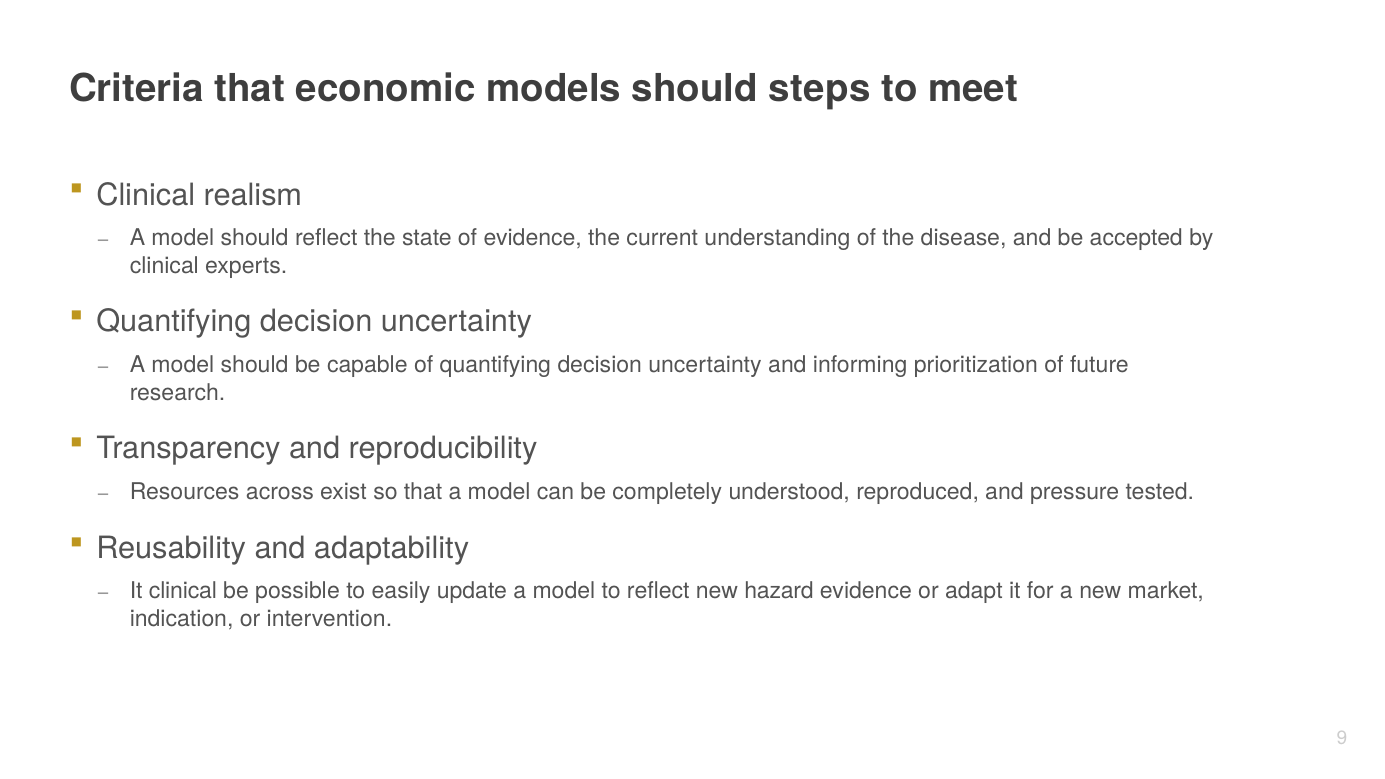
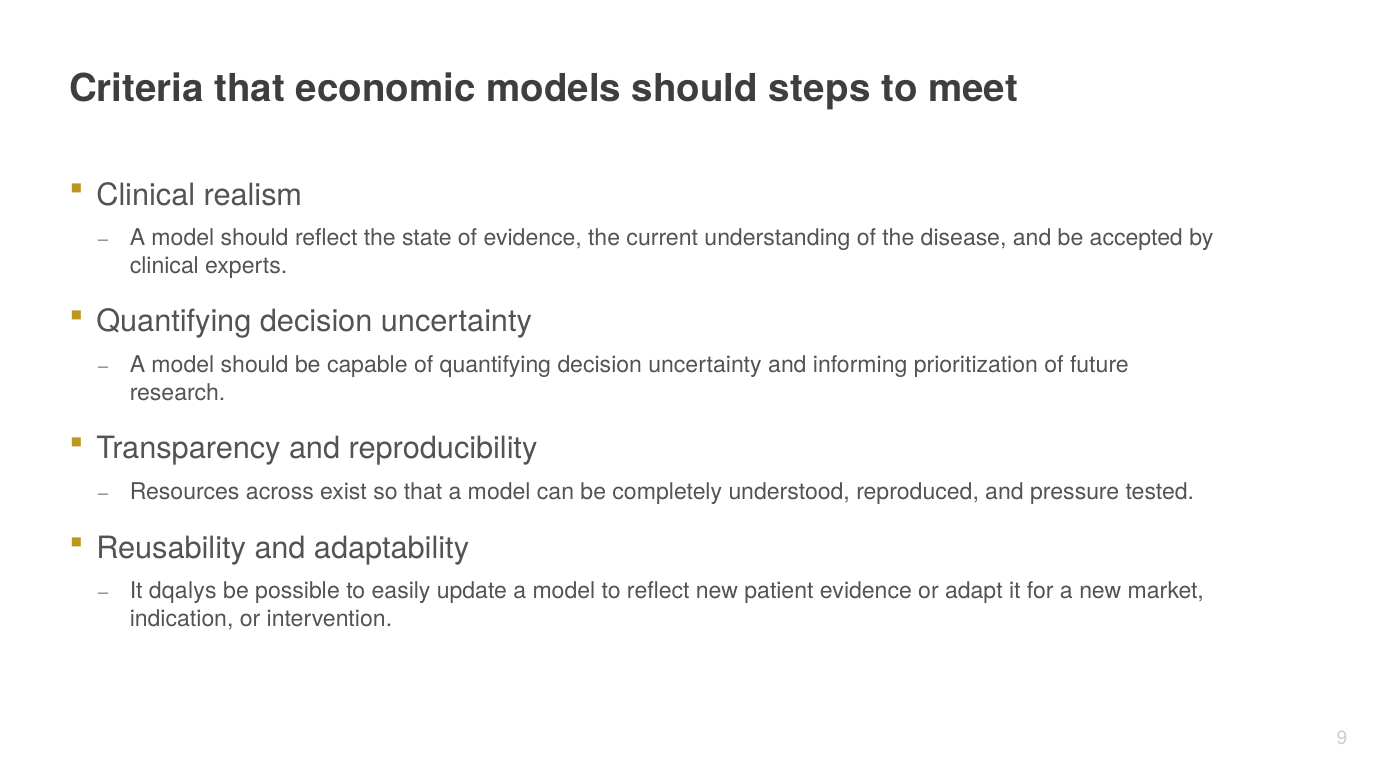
It clinical: clinical -> dqalys
hazard: hazard -> patient
